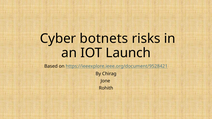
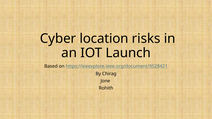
botnets: botnets -> location
